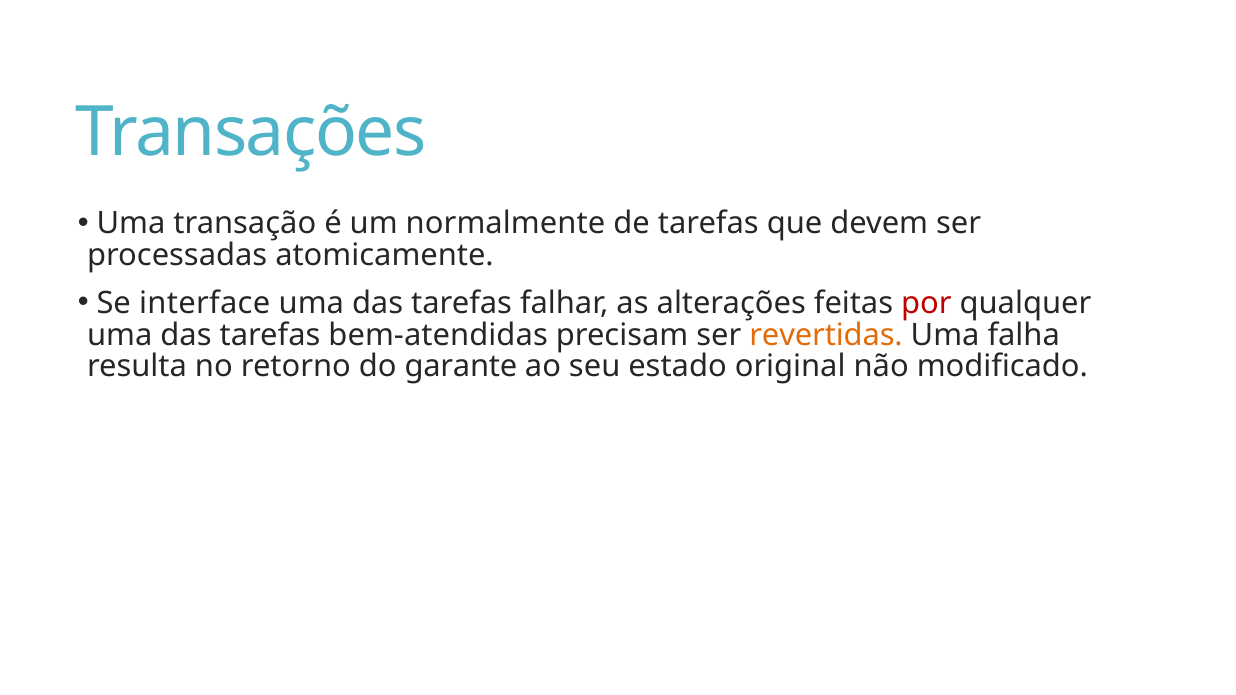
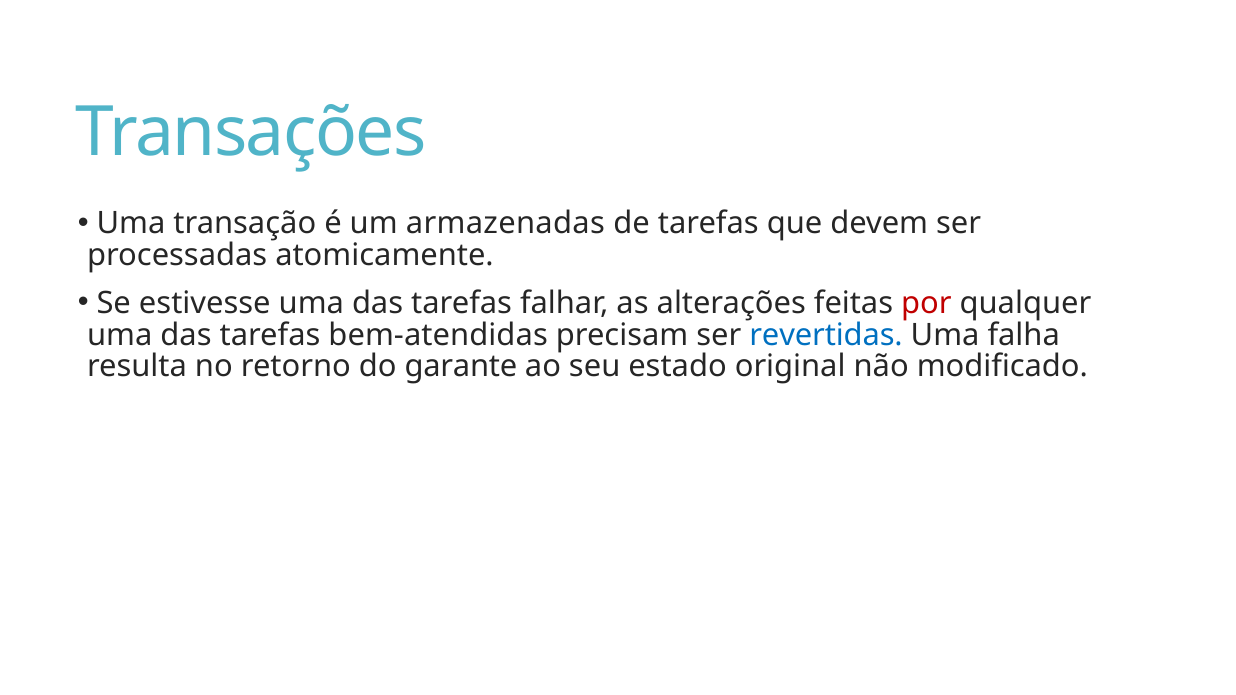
normalmente: normalmente -> armazenadas
interface: interface -> estivesse
revertidas colour: orange -> blue
